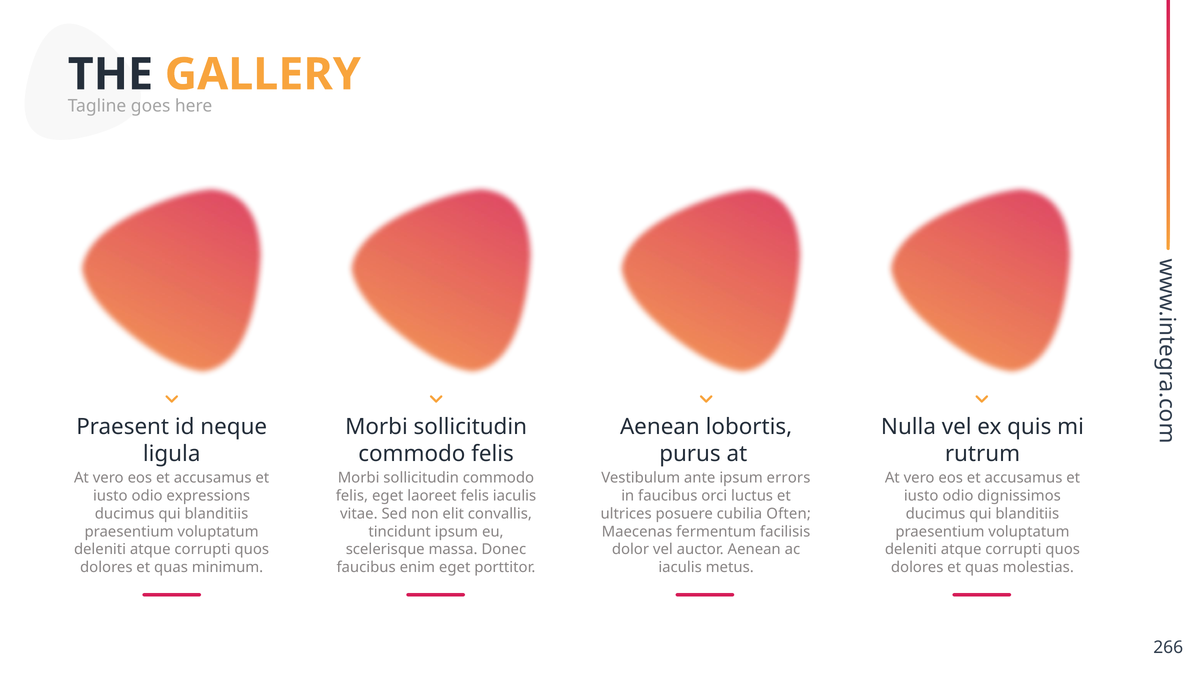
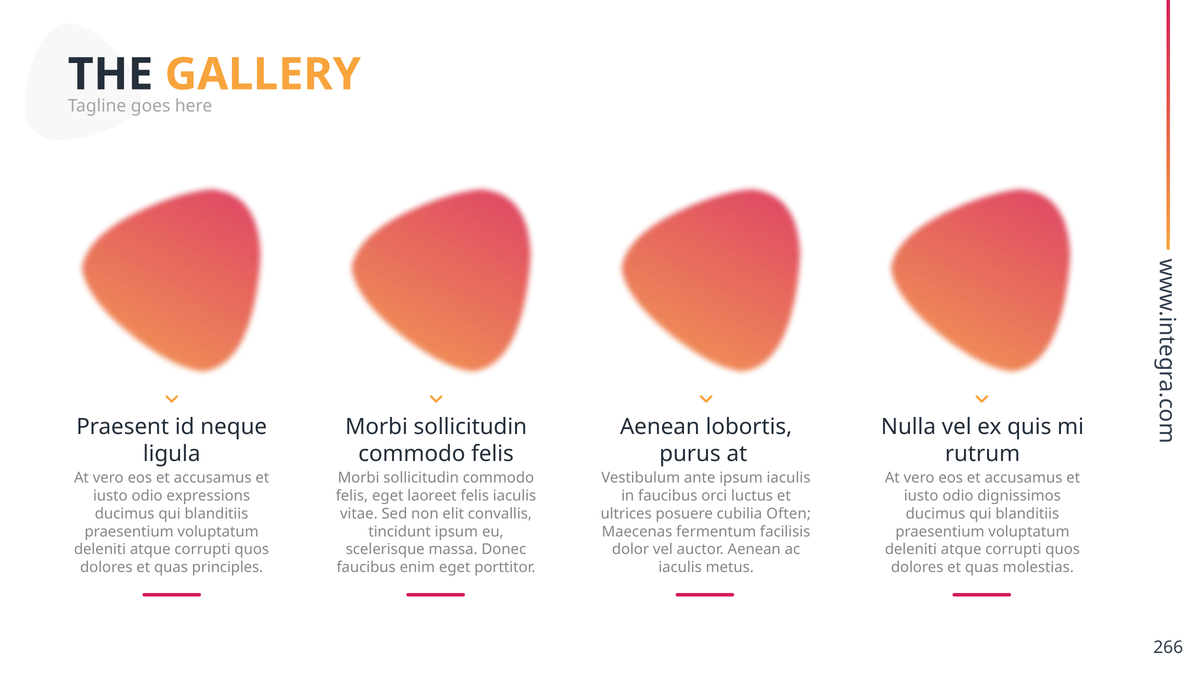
ipsum errors: errors -> iaculis
minimum: minimum -> principles
